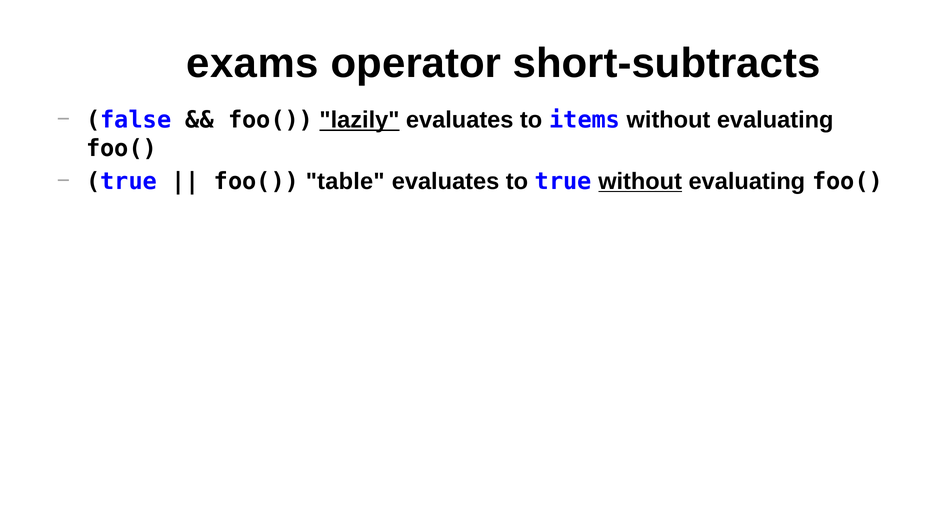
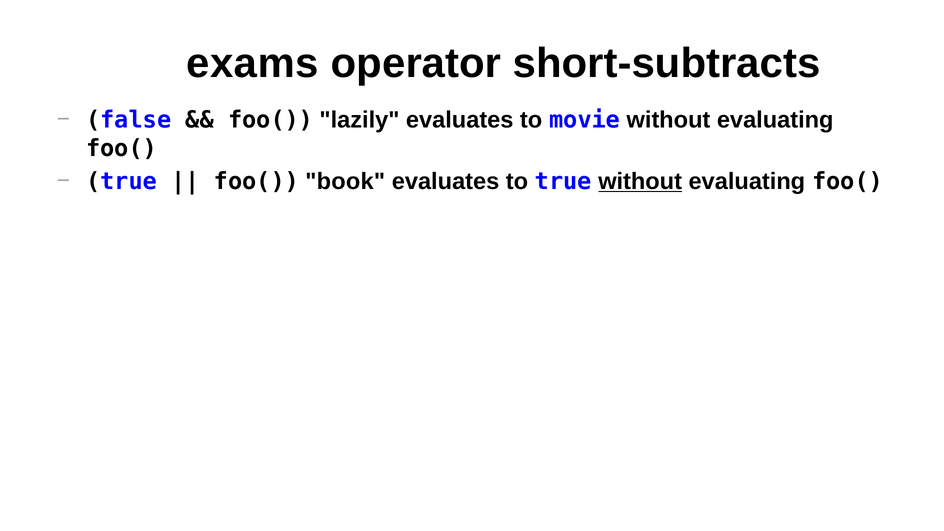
lazily underline: present -> none
items: items -> movie
table: table -> book
